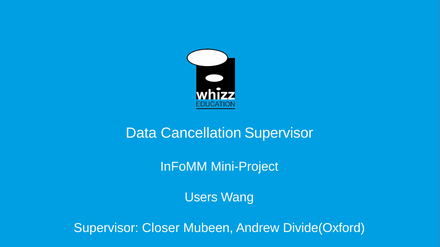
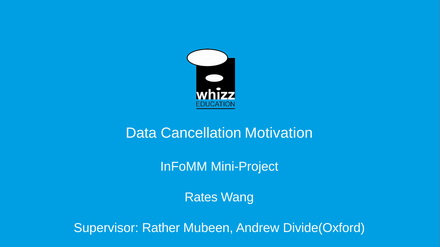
Cancellation Supervisor: Supervisor -> Motivation
Users: Users -> Rates
Closer: Closer -> Rather
